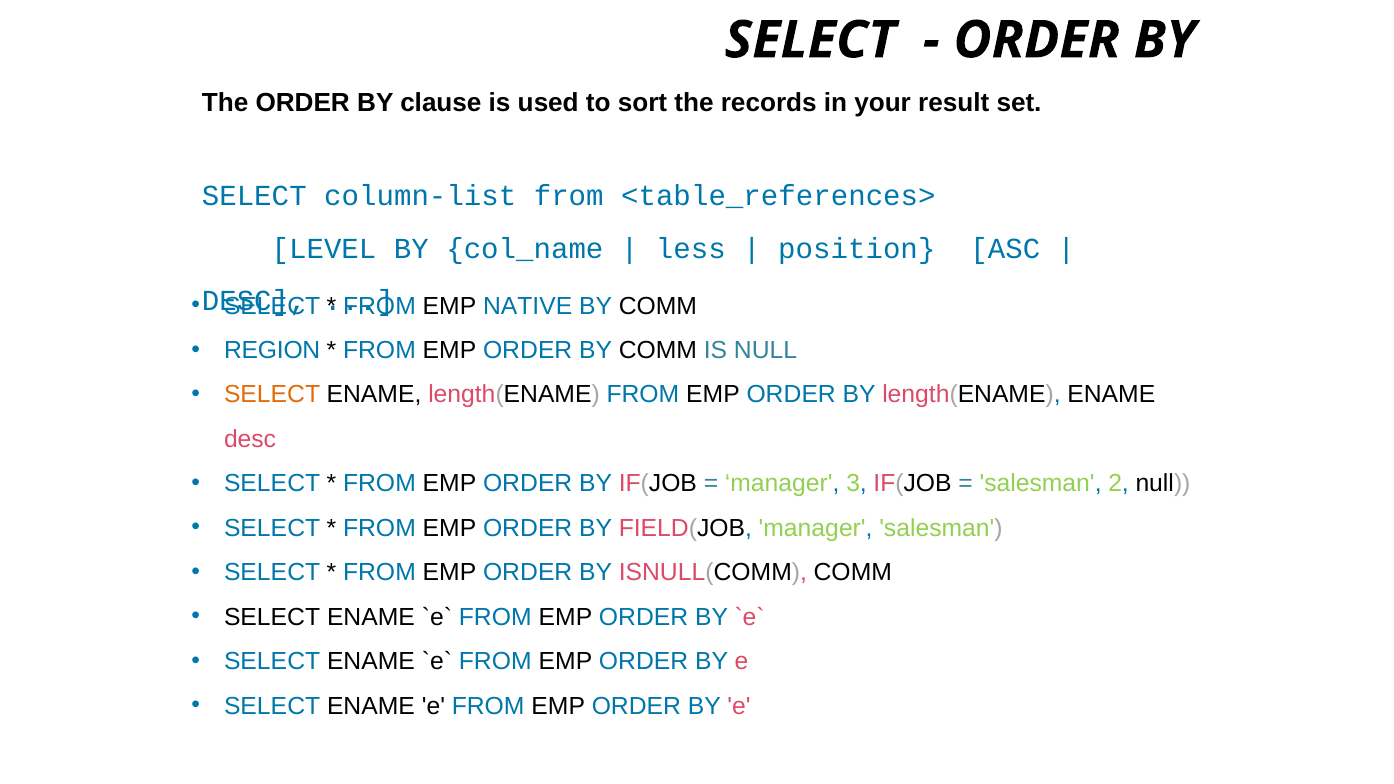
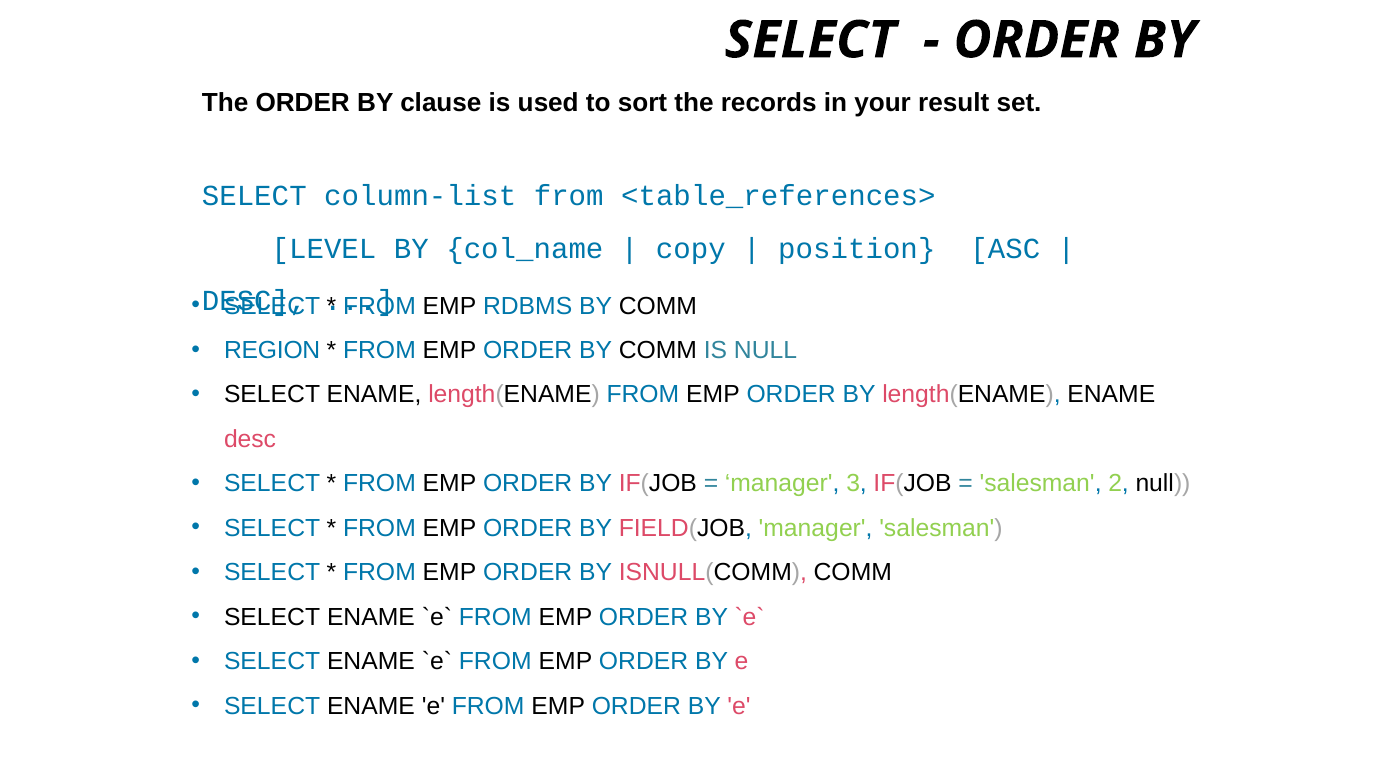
less: less -> copy
NATIVE: NATIVE -> RDBMS
SELECT at (272, 395) colour: orange -> black
